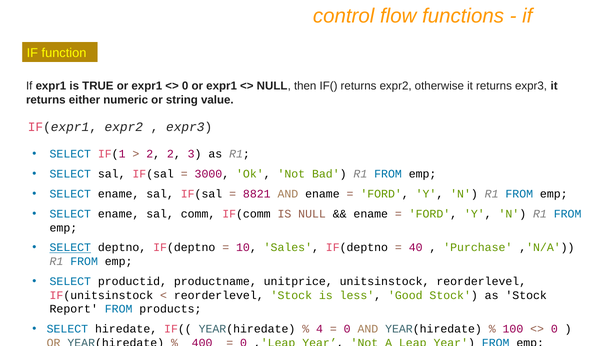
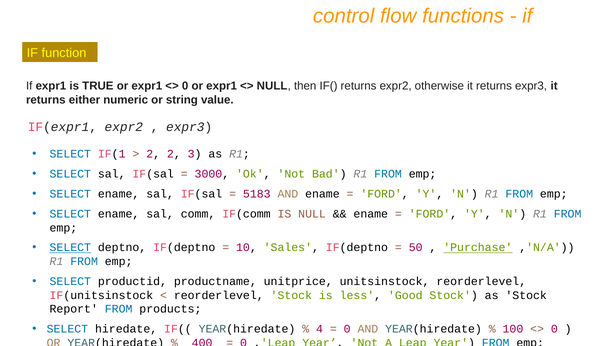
8821: 8821 -> 5183
40: 40 -> 50
Purchase underline: none -> present
